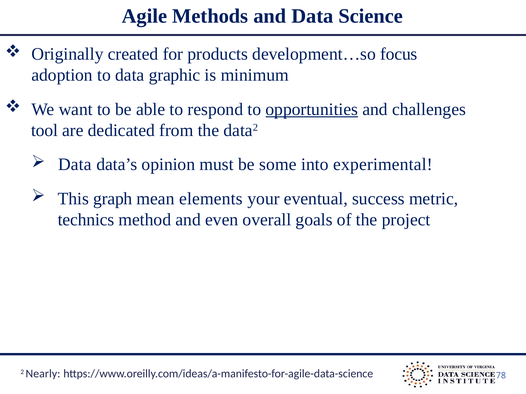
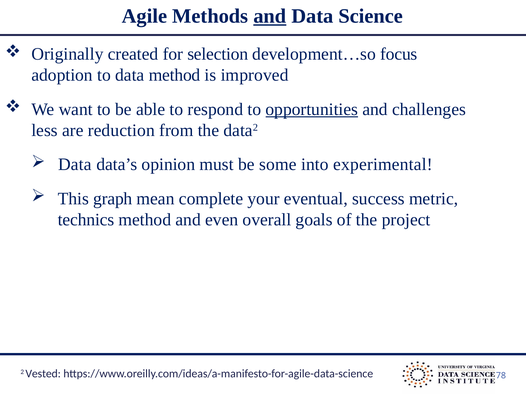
and at (270, 16) underline: none -> present
products: products -> selection
data graphic: graphic -> method
minimum: minimum -> improved
tool: tool -> less
dedicated: dedicated -> reduction
elements: elements -> complete
Nearly: Nearly -> Vested
